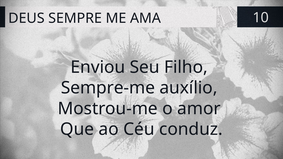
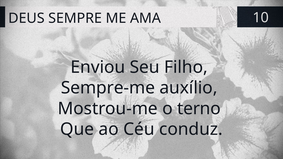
amor: amor -> terno
